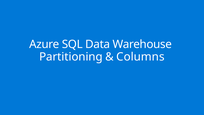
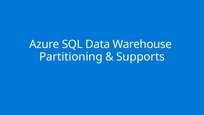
Columns: Columns -> Supports
